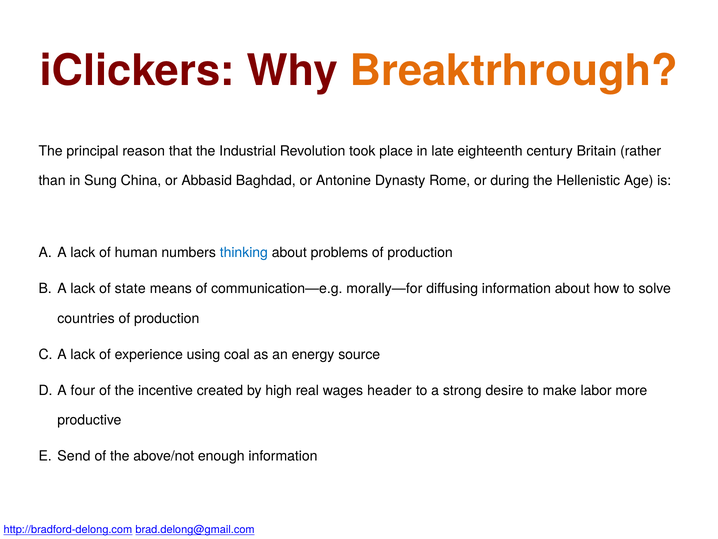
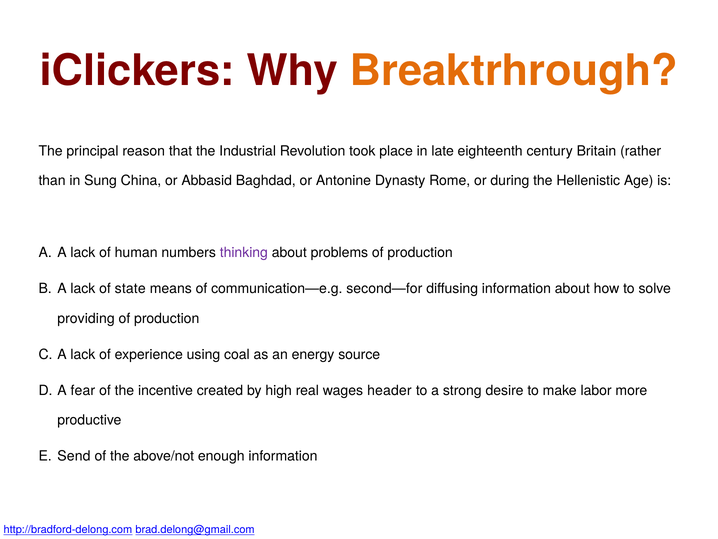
thinking colour: blue -> purple
morally—for: morally—for -> second—for
countries: countries -> providing
four: four -> fear
